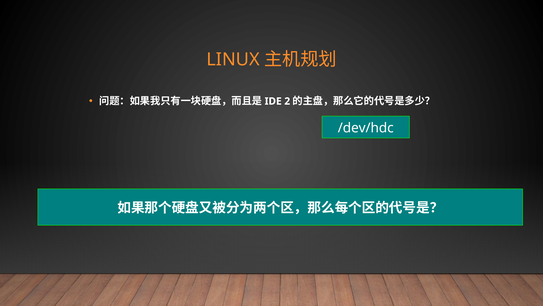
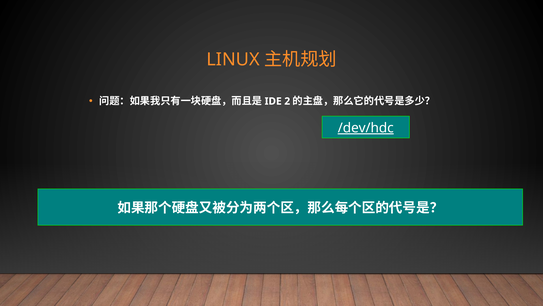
/dev/hdc underline: none -> present
